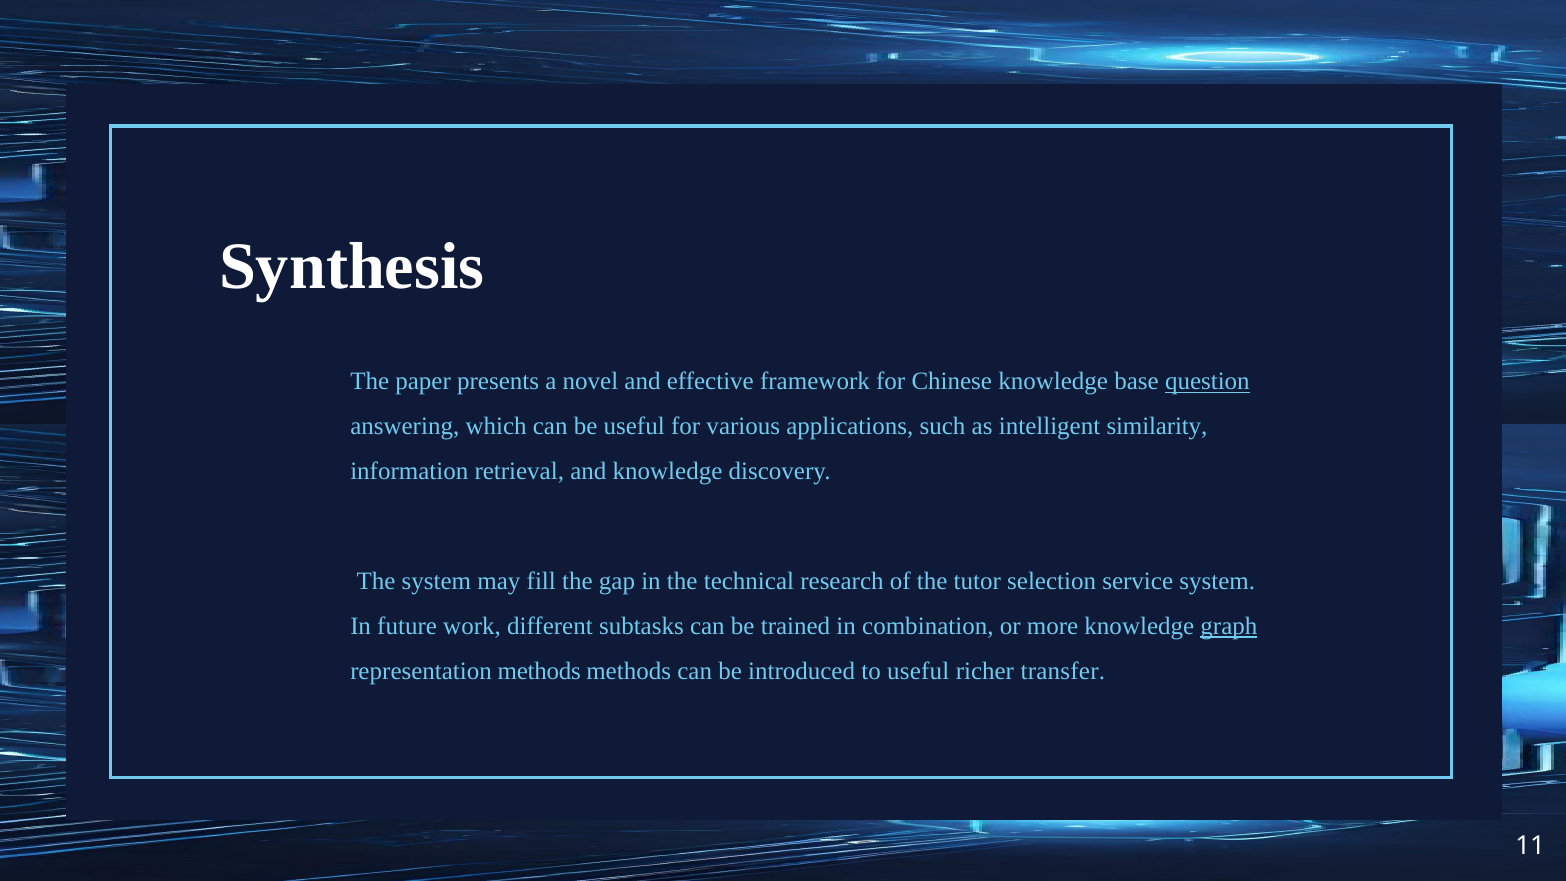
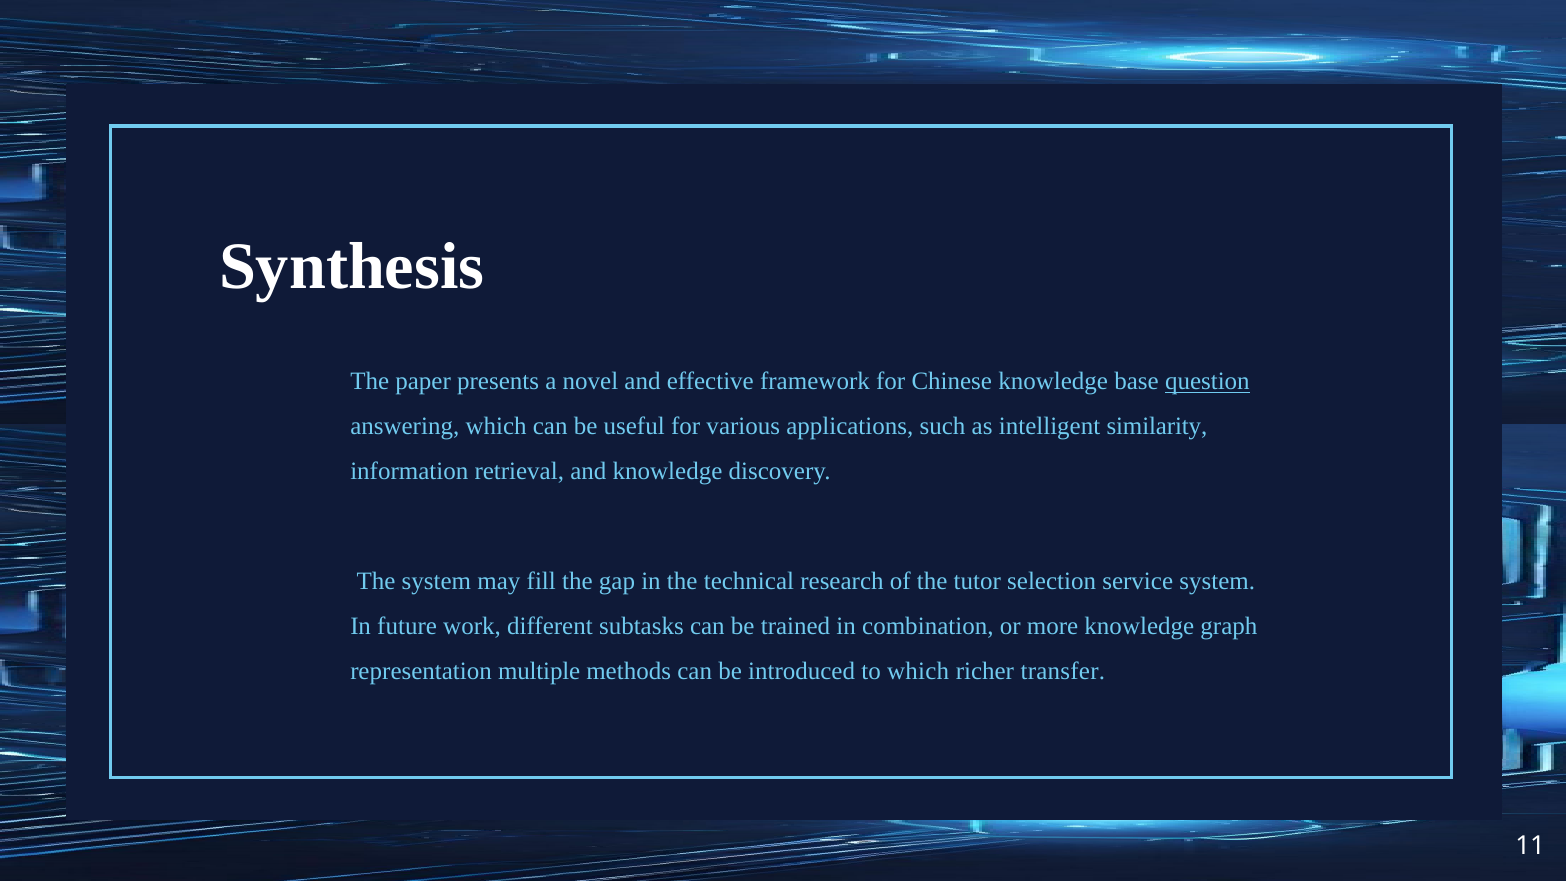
graph underline: present -> none
representation methods: methods -> multiple
to useful: useful -> which
